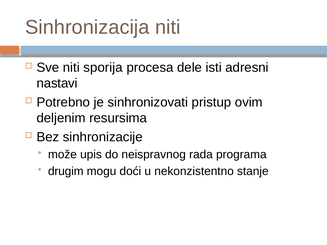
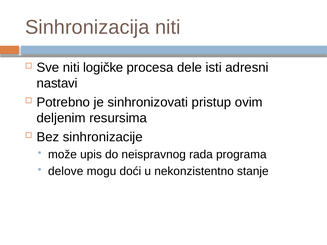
sporija: sporija -> logičke
drugim: drugim -> delove
